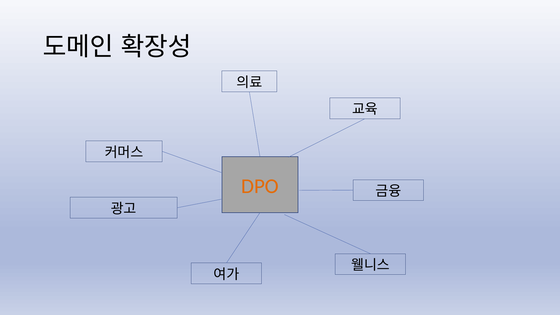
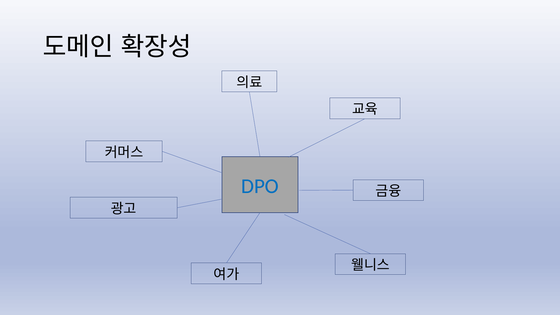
DPO colour: orange -> blue
